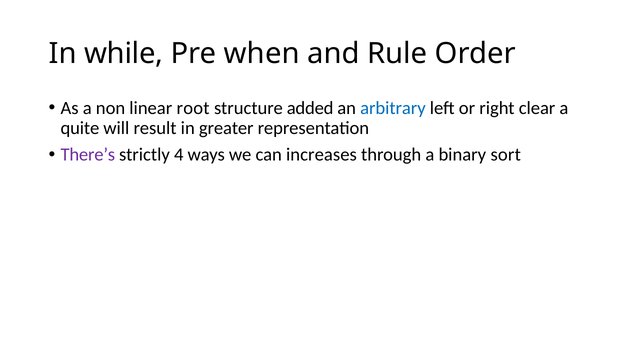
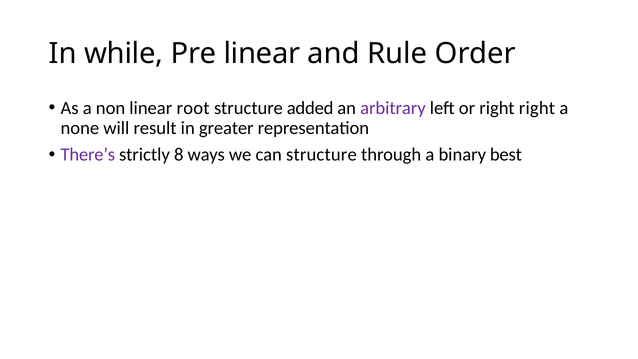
Pre when: when -> linear
arbitrary colour: blue -> purple
right clear: clear -> right
quite: quite -> none
4: 4 -> 8
can increases: increases -> structure
sort: sort -> best
